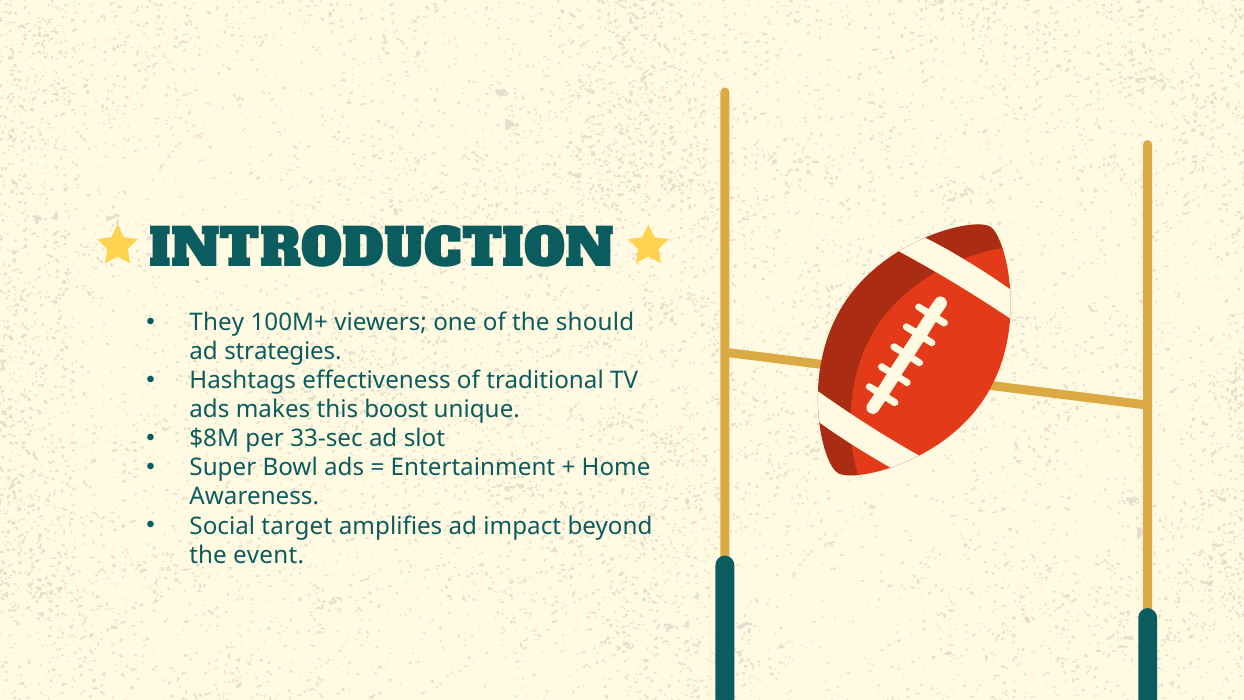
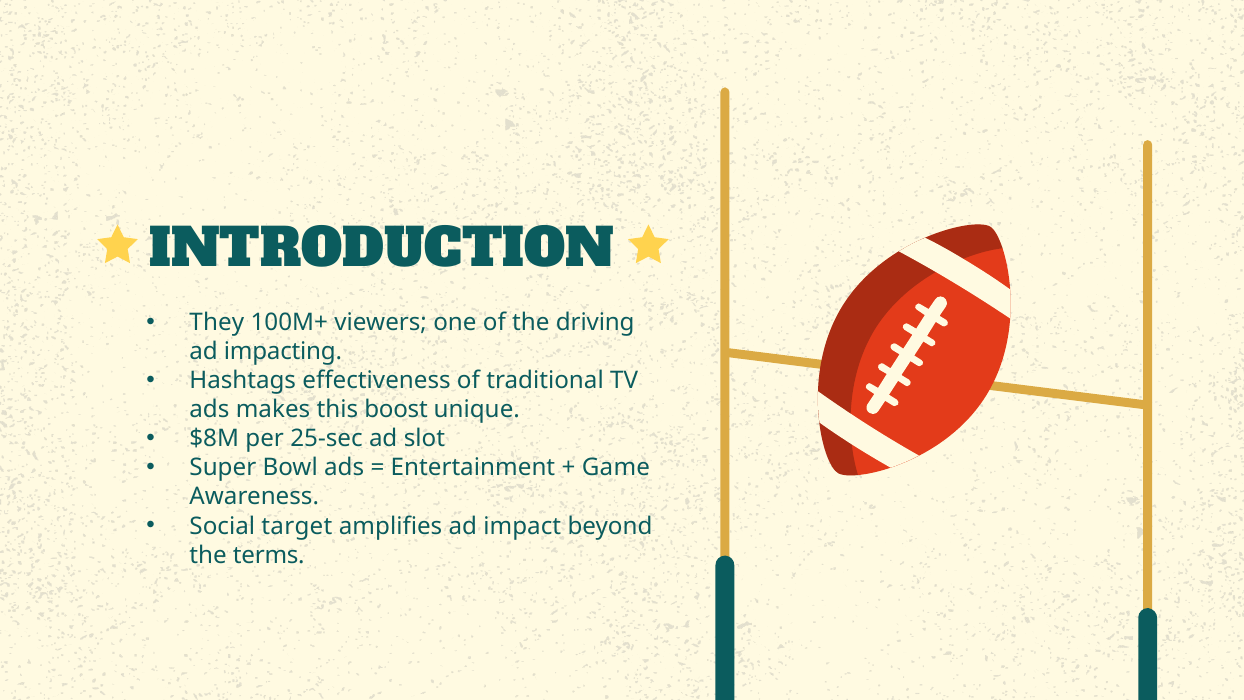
should: should -> driving
strategies: strategies -> impacting
33-sec: 33-sec -> 25-sec
Home: Home -> Game
event: event -> terms
